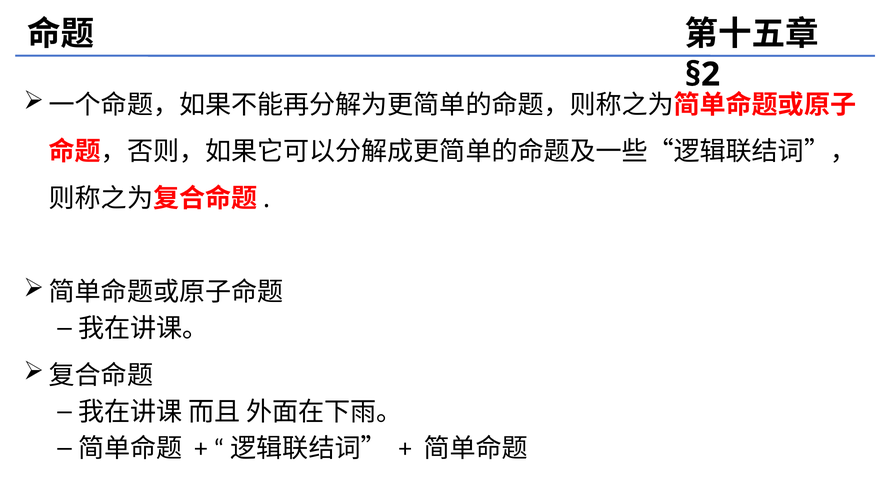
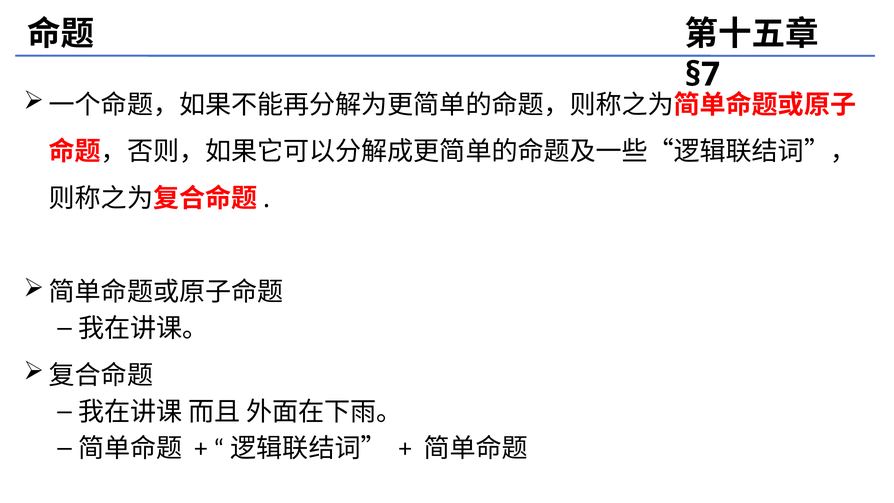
§2: §2 -> §7
